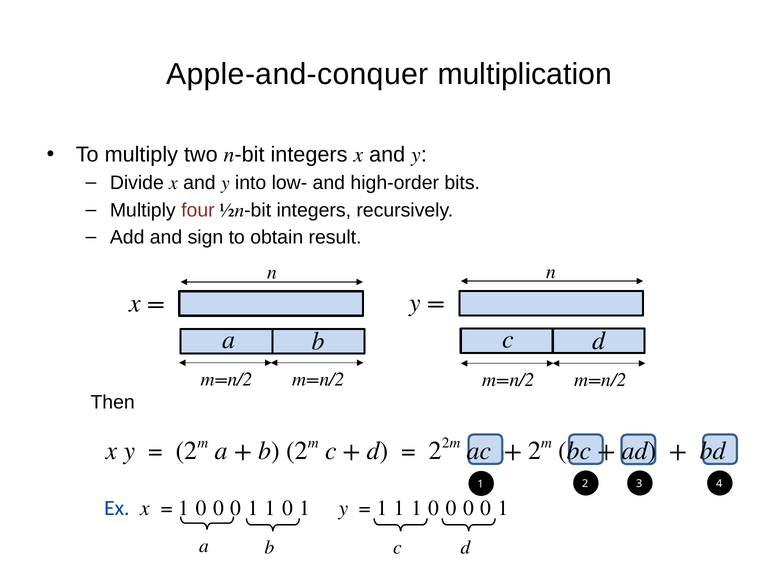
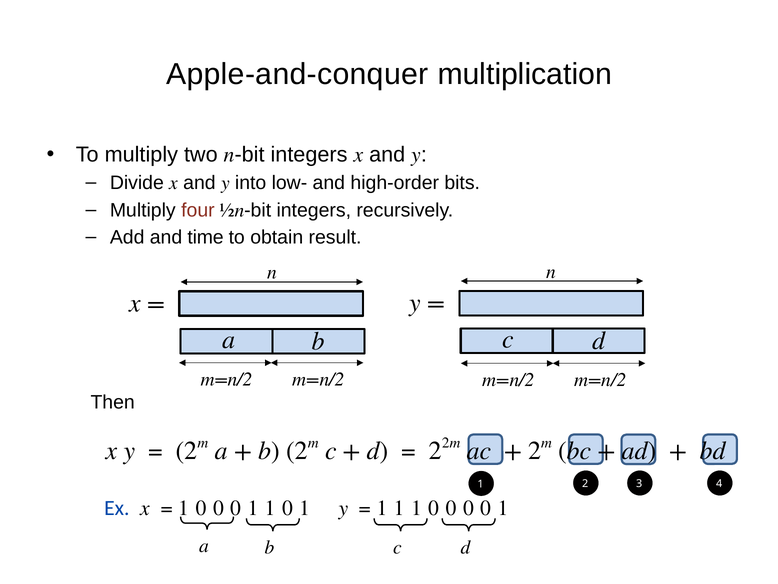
sign: sign -> time
